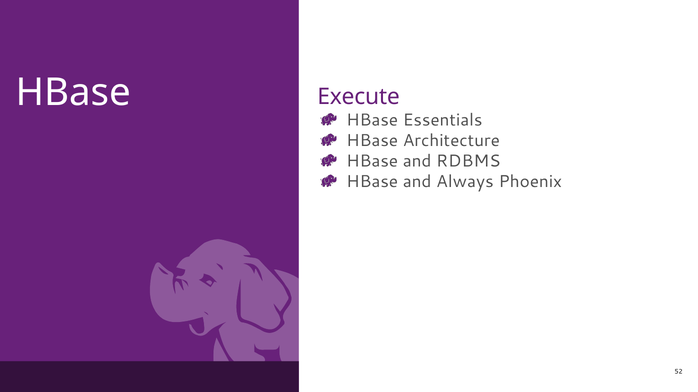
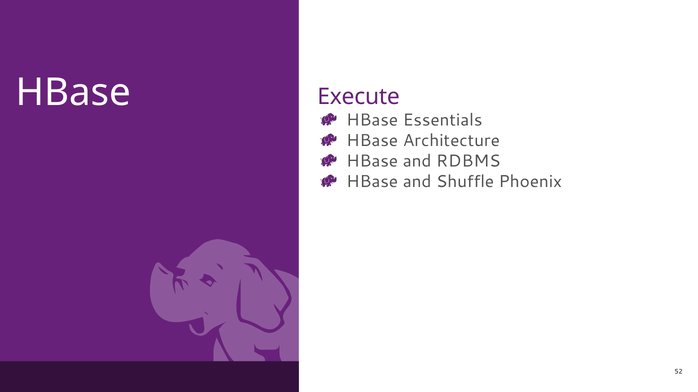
Always: Always -> Shuffle
